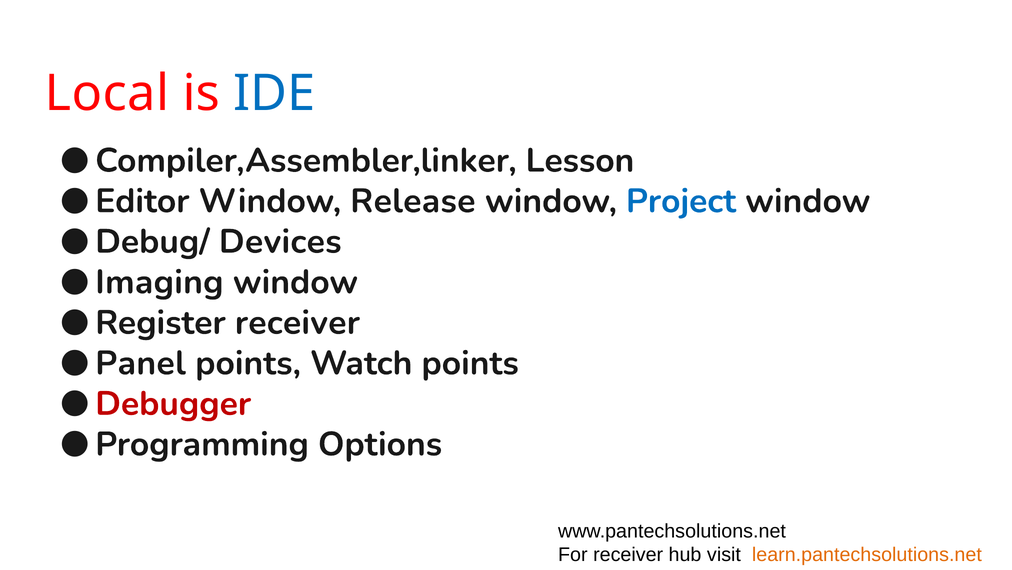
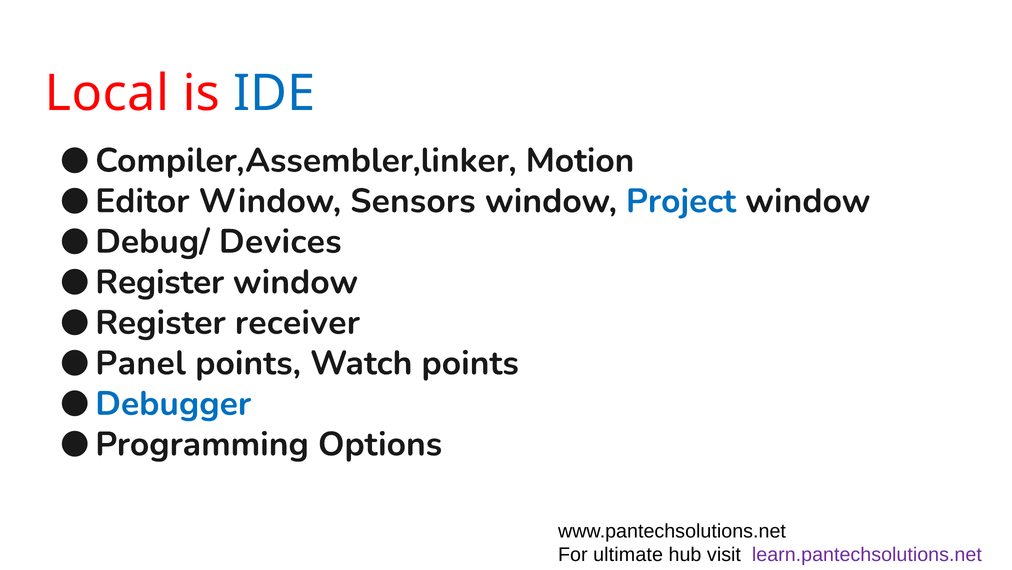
Lesson: Lesson -> Motion
Release: Release -> Sensors
Imaging at (159, 282): Imaging -> Register
Debugger colour: red -> blue
For receiver: receiver -> ultimate
learn.pantechsolutions.net colour: orange -> purple
